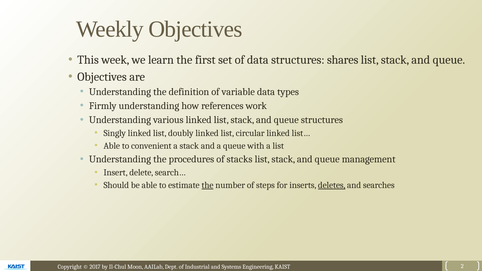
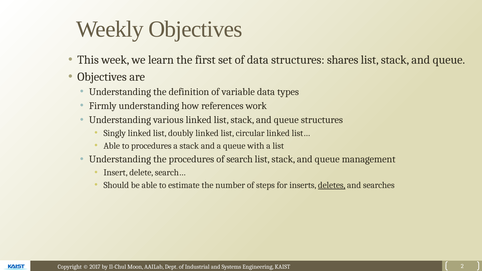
to convenient: convenient -> procedures
stacks: stacks -> search
the at (207, 185) underline: present -> none
